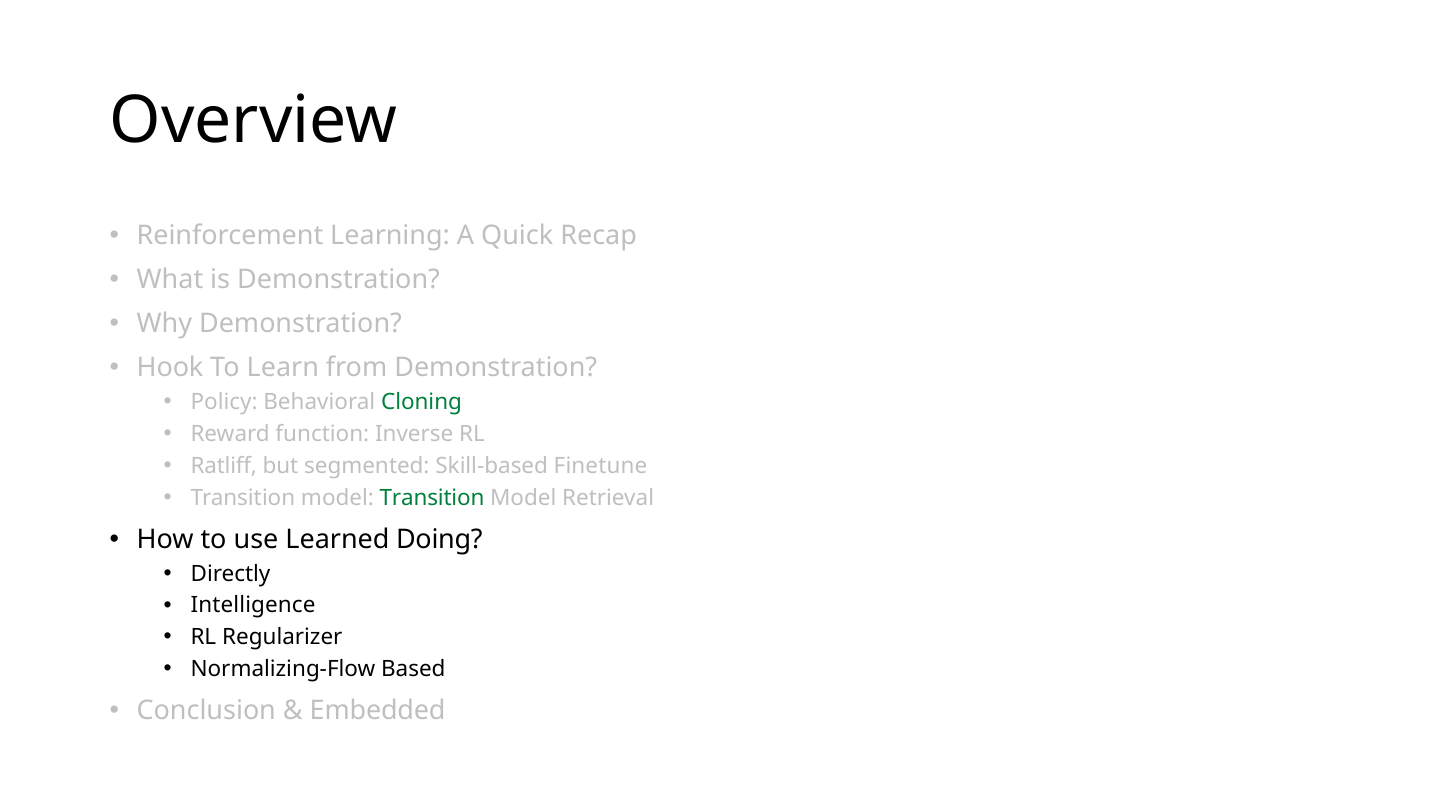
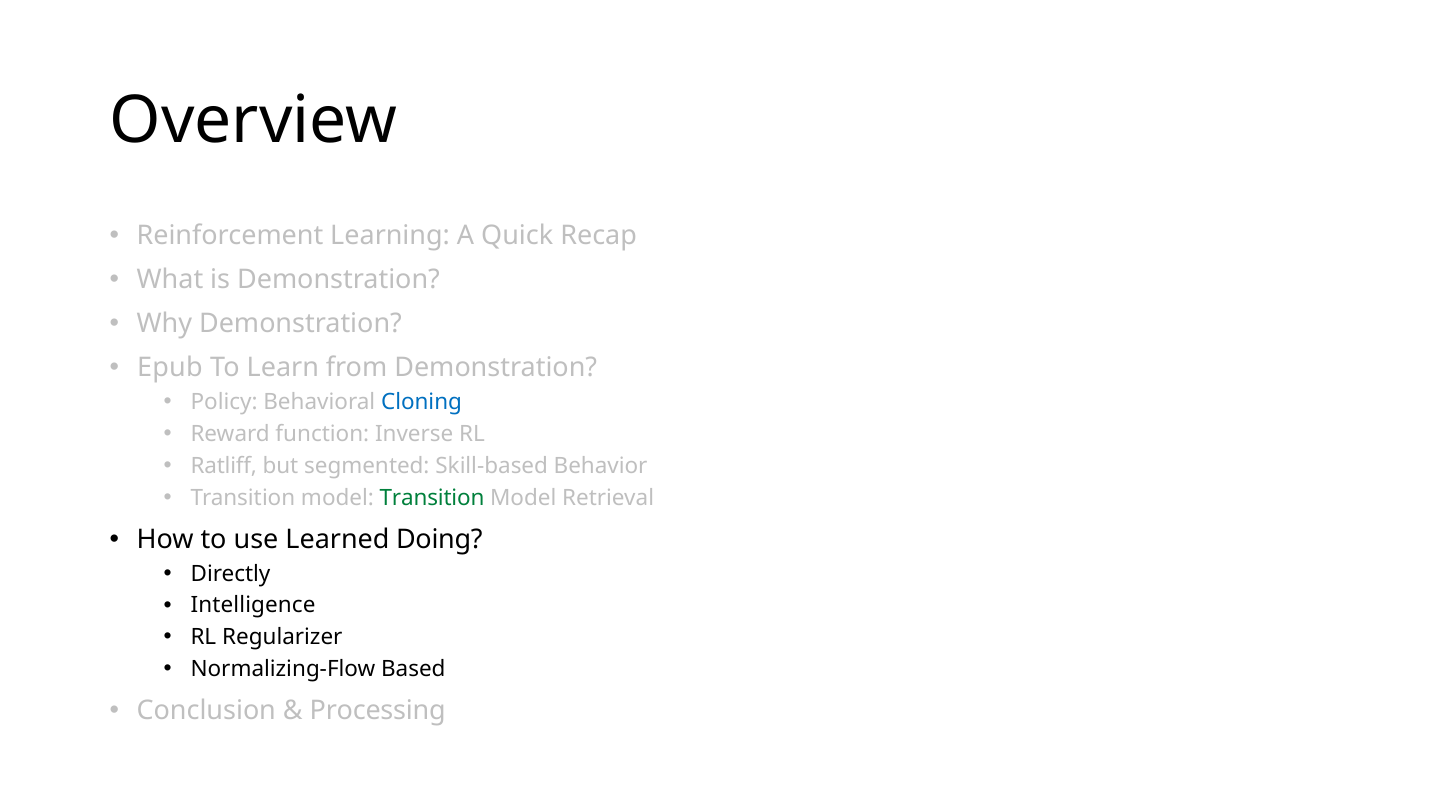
Hook: Hook -> Epub
Cloning colour: green -> blue
Finetune: Finetune -> Behavior
Embedded: Embedded -> Processing
